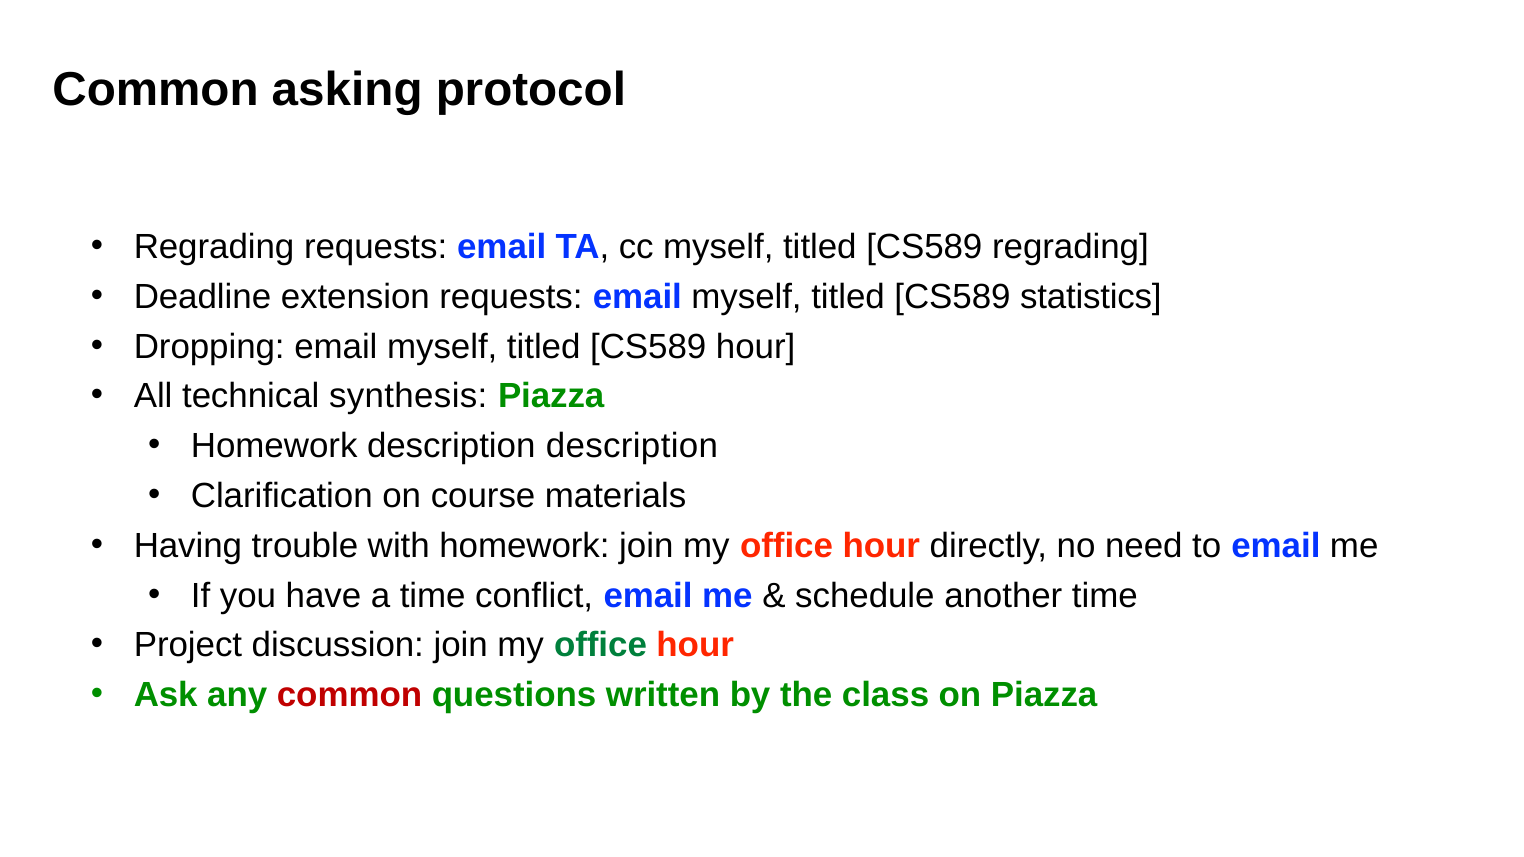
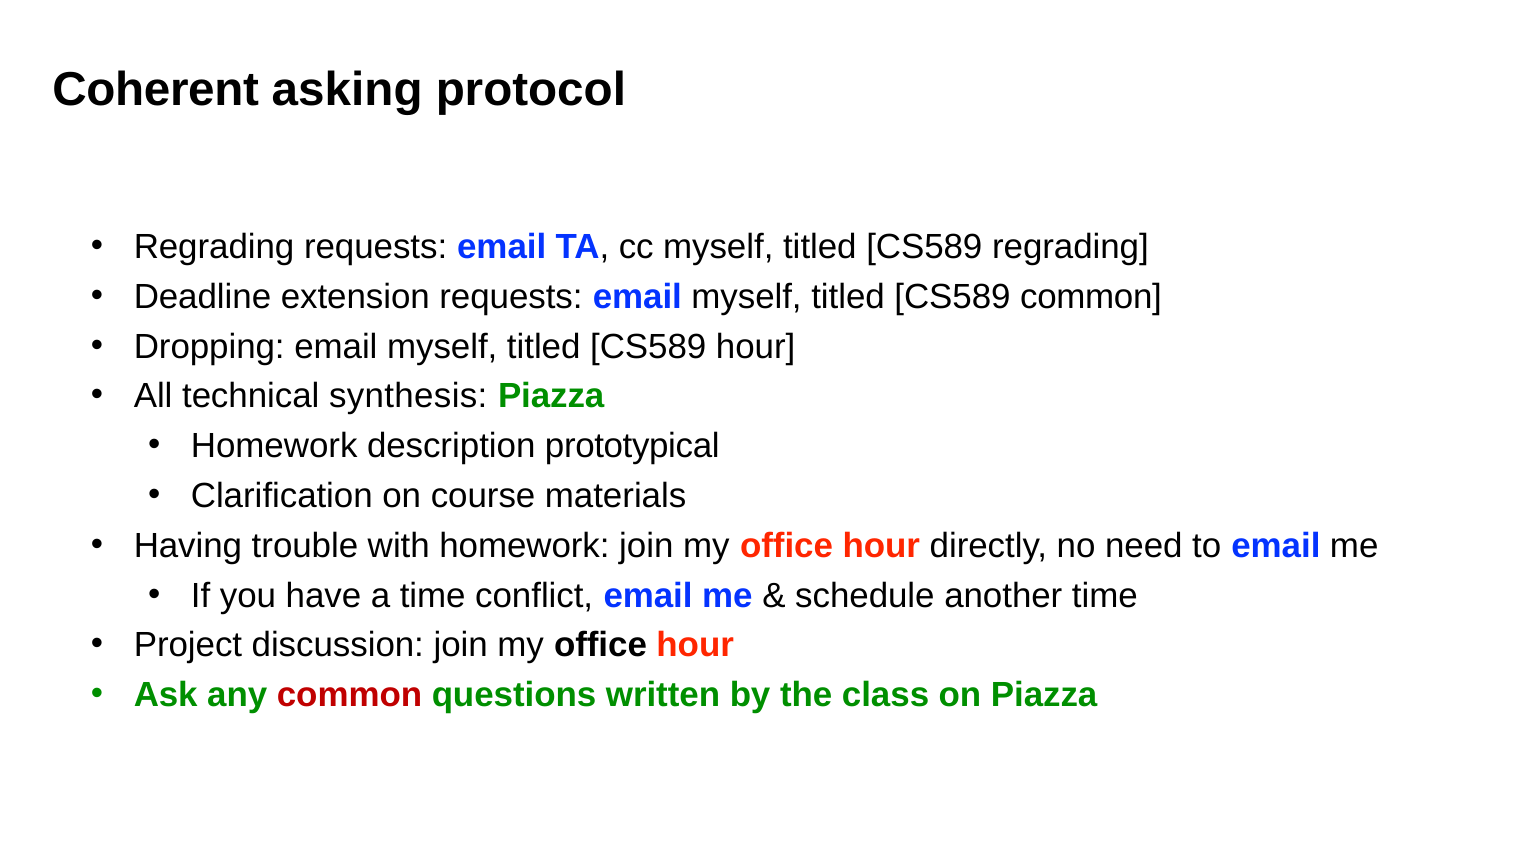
Common at (156, 89): Common -> Coherent
CS589 statistics: statistics -> common
description description: description -> prototypical
office at (600, 645) colour: green -> black
